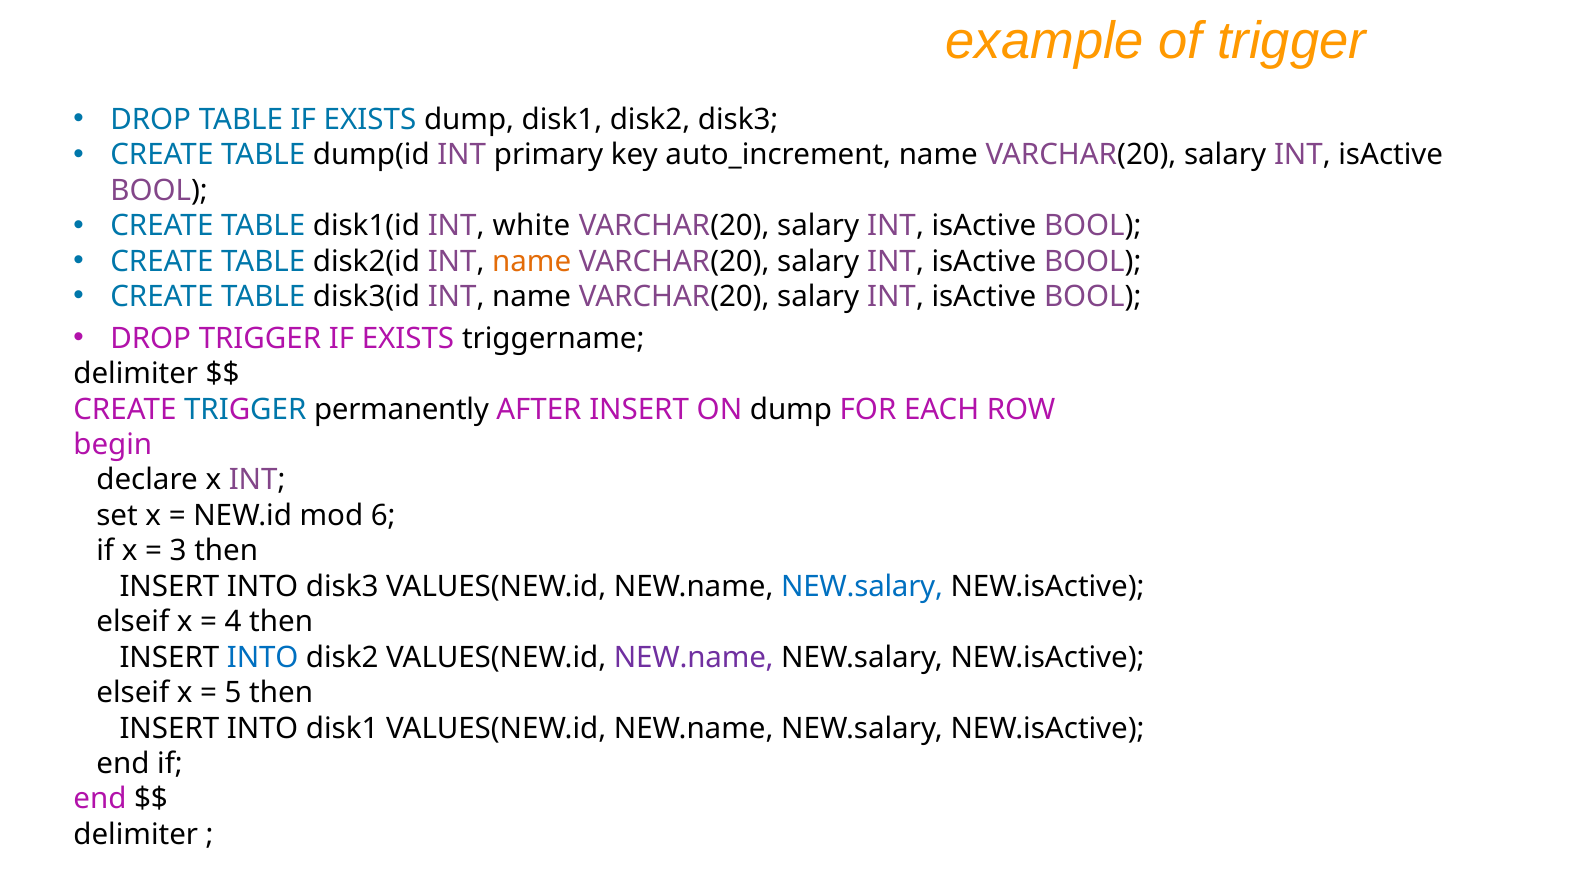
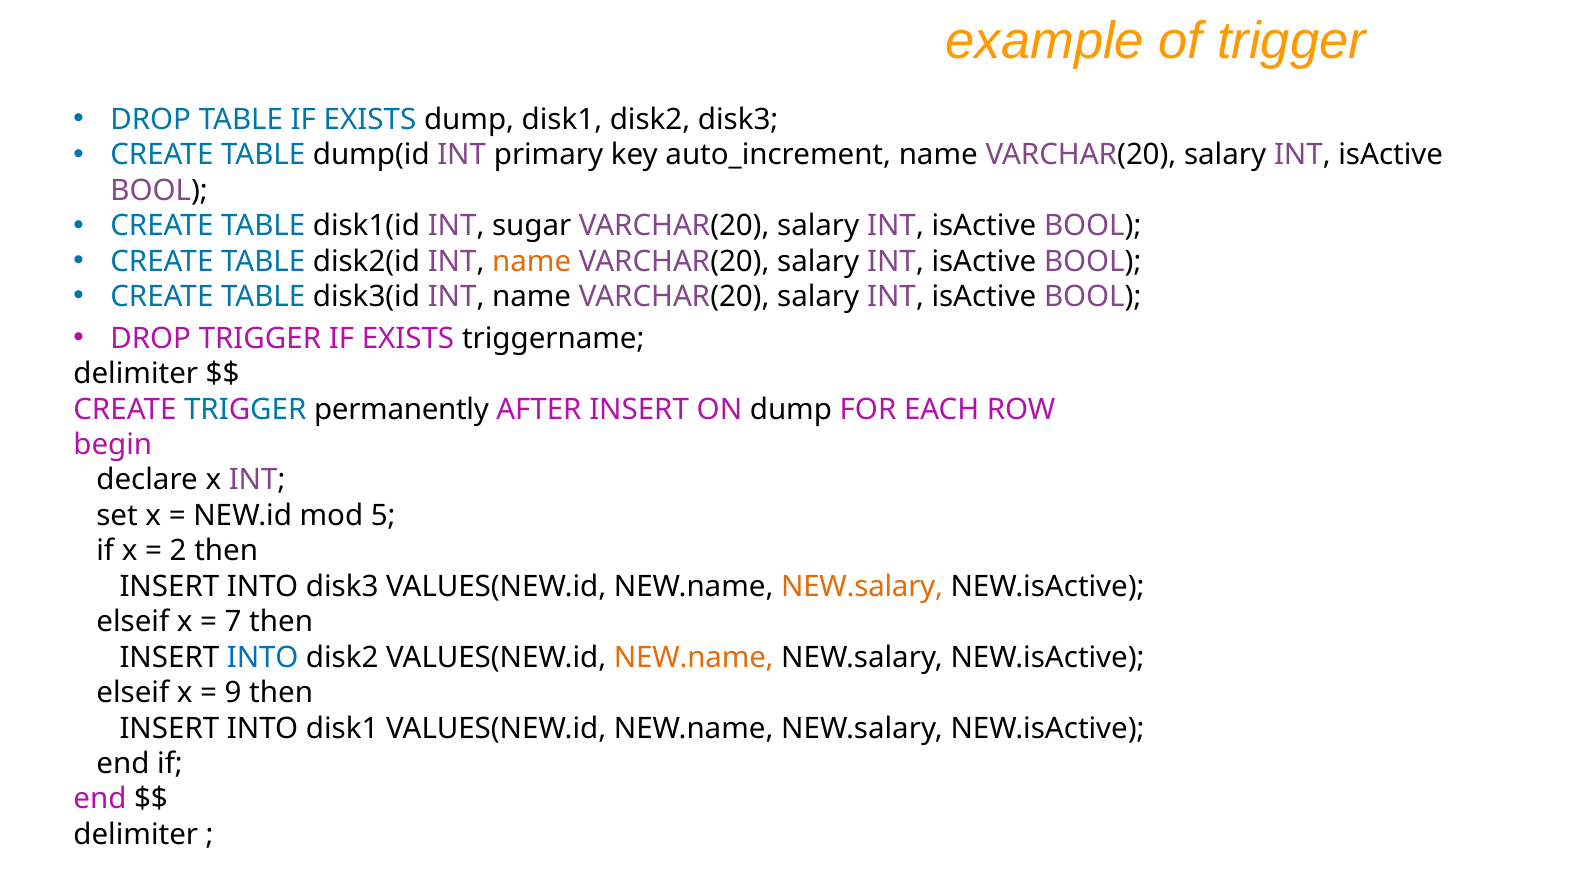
white: white -> sugar
6: 6 -> 5
3: 3 -> 2
NEW.salary at (862, 587) colour: blue -> orange
4: 4 -> 7
NEW.name at (694, 657) colour: purple -> orange
5: 5 -> 9
